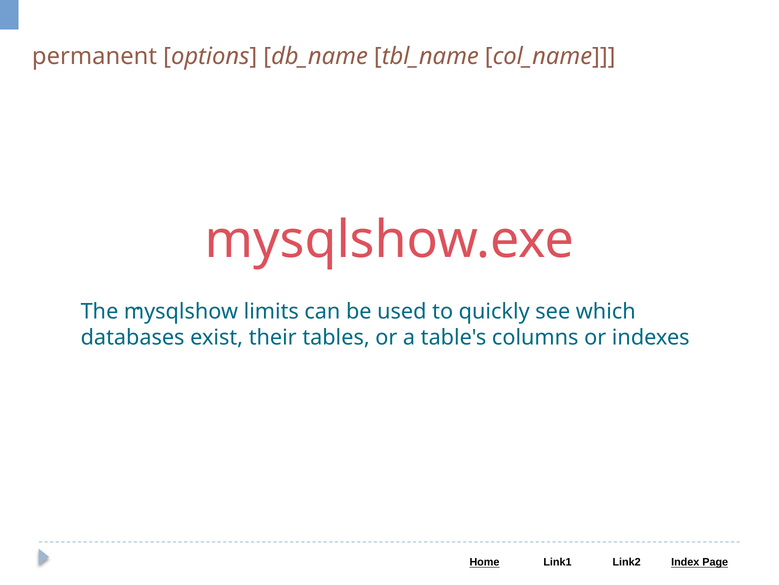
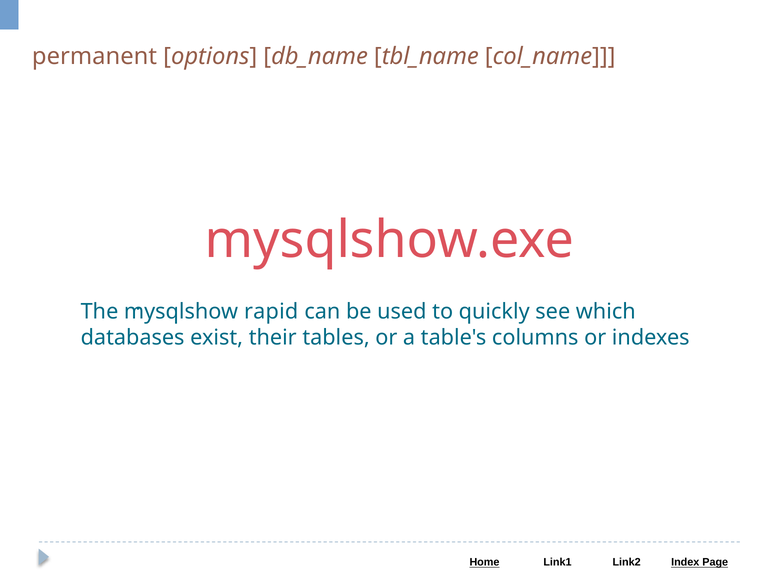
limits: limits -> rapid
